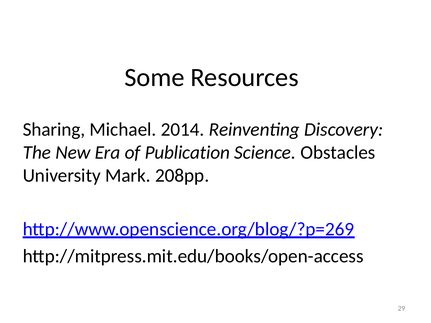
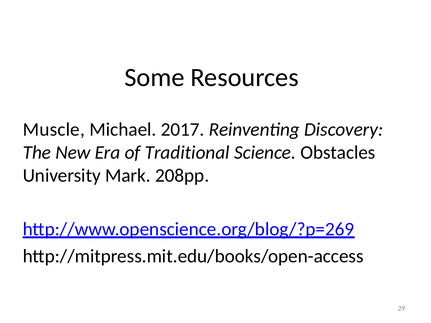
Sharing: Sharing -> Muscle
2014: 2014 -> 2017
Publication: Publication -> Traditional
